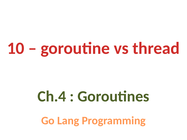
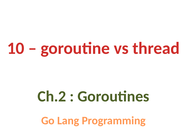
Ch.4: Ch.4 -> Ch.2
